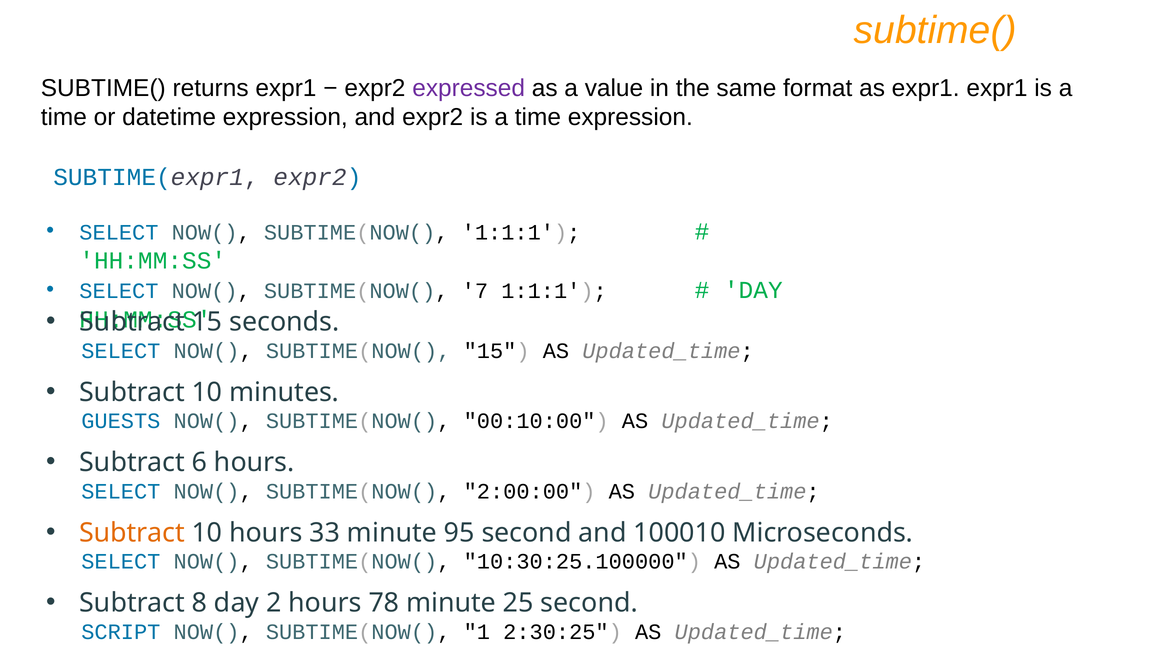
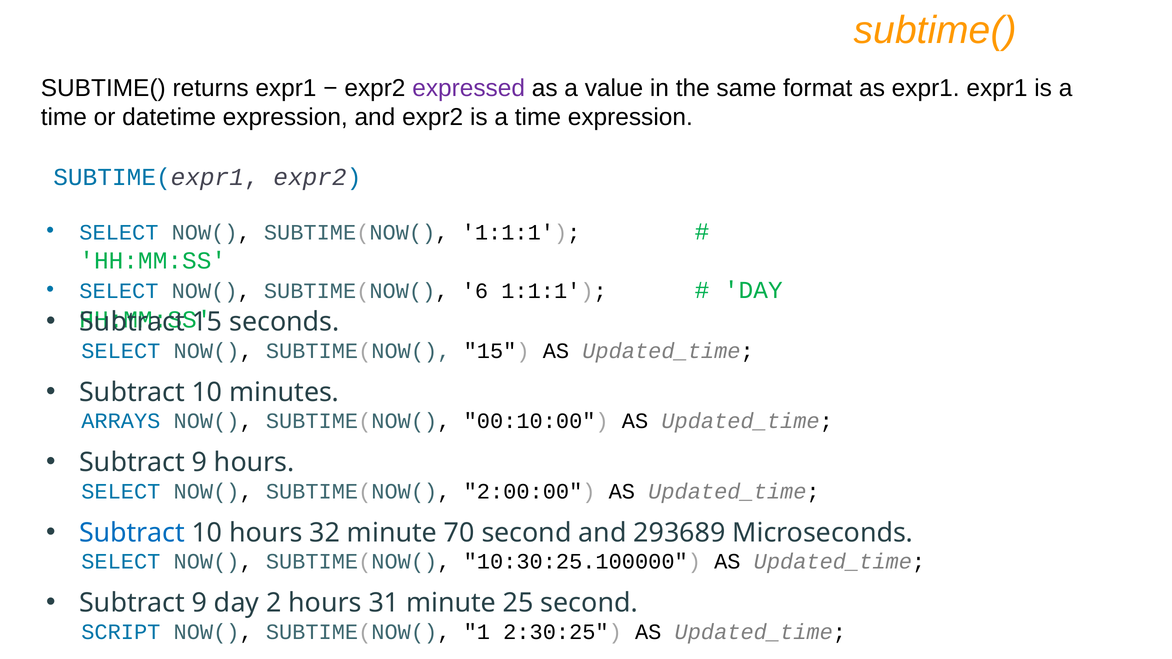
7: 7 -> 6
GUESTS: GUESTS -> ARRAYS
6 at (199, 463): 6 -> 9
Subtract at (132, 533) colour: orange -> blue
33: 33 -> 32
95: 95 -> 70
100010: 100010 -> 293689
8 at (199, 603): 8 -> 9
78: 78 -> 31
